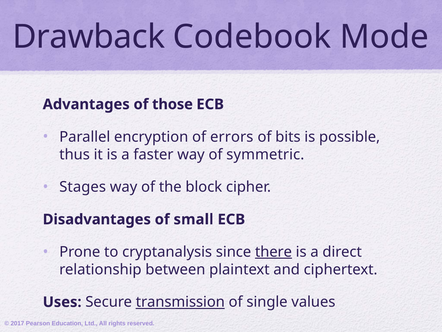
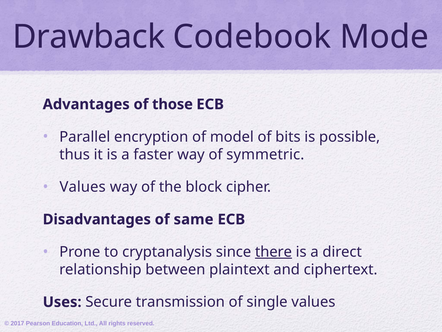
errors: errors -> model
Stages at (83, 187): Stages -> Values
small: small -> same
transmission underline: present -> none
